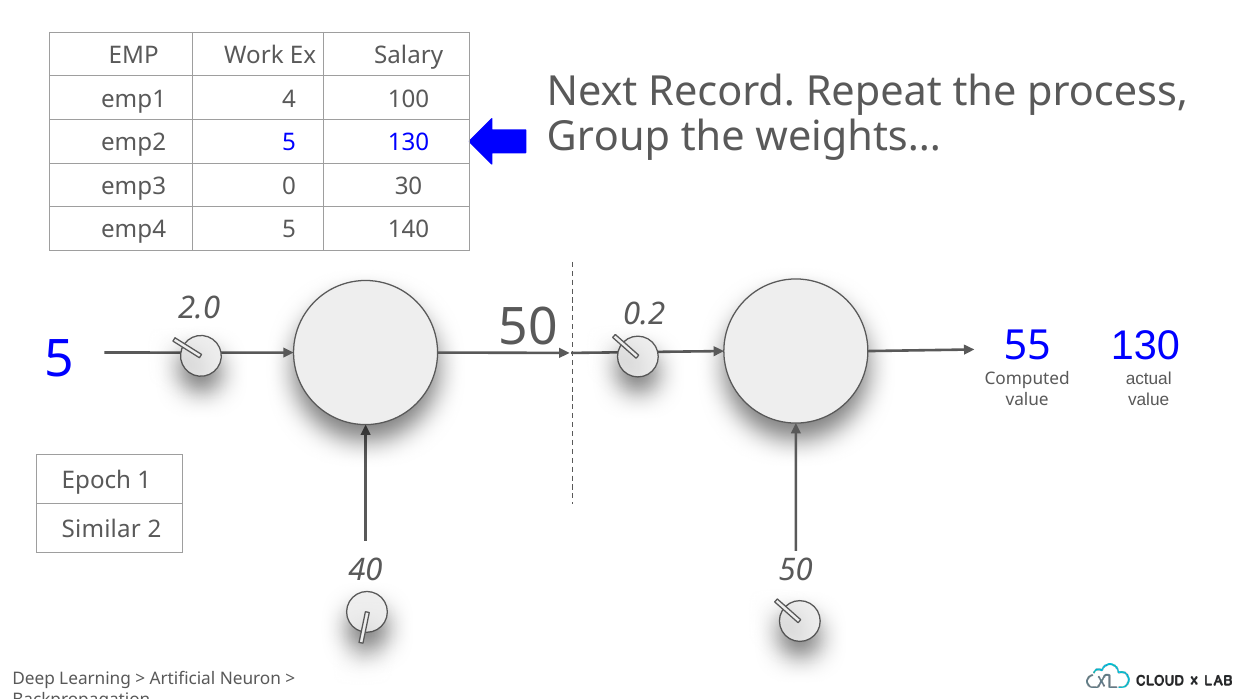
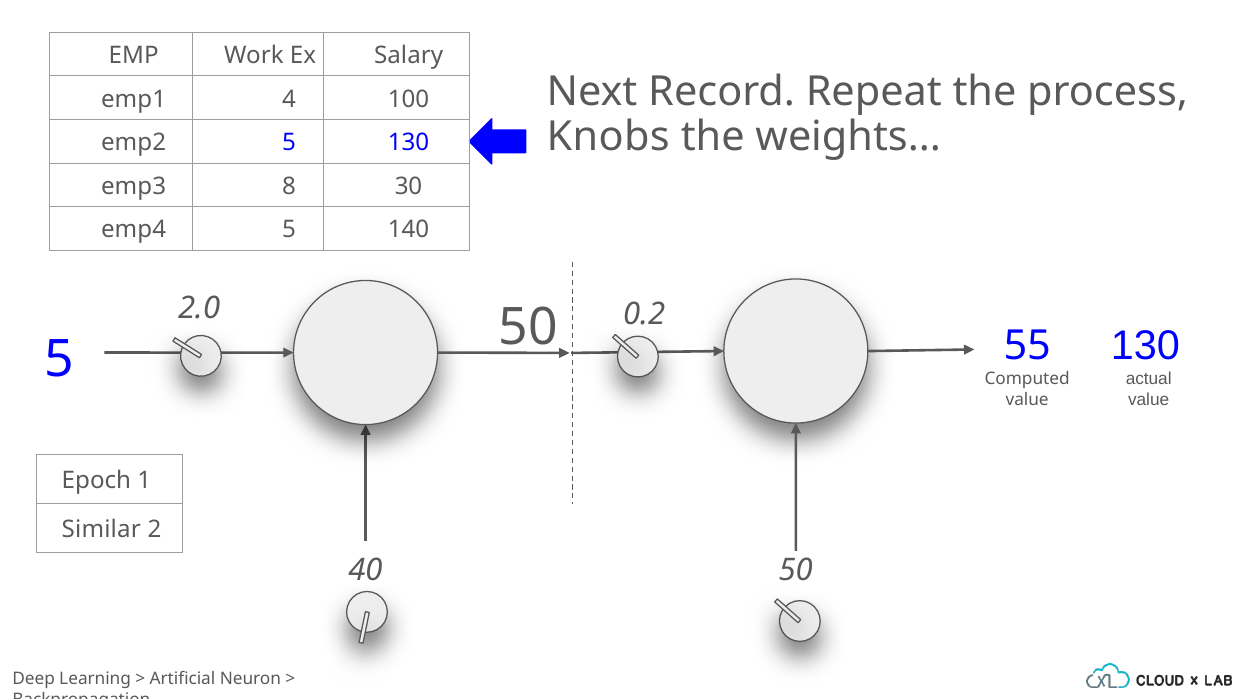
Group: Group -> Knobs
0: 0 -> 8
